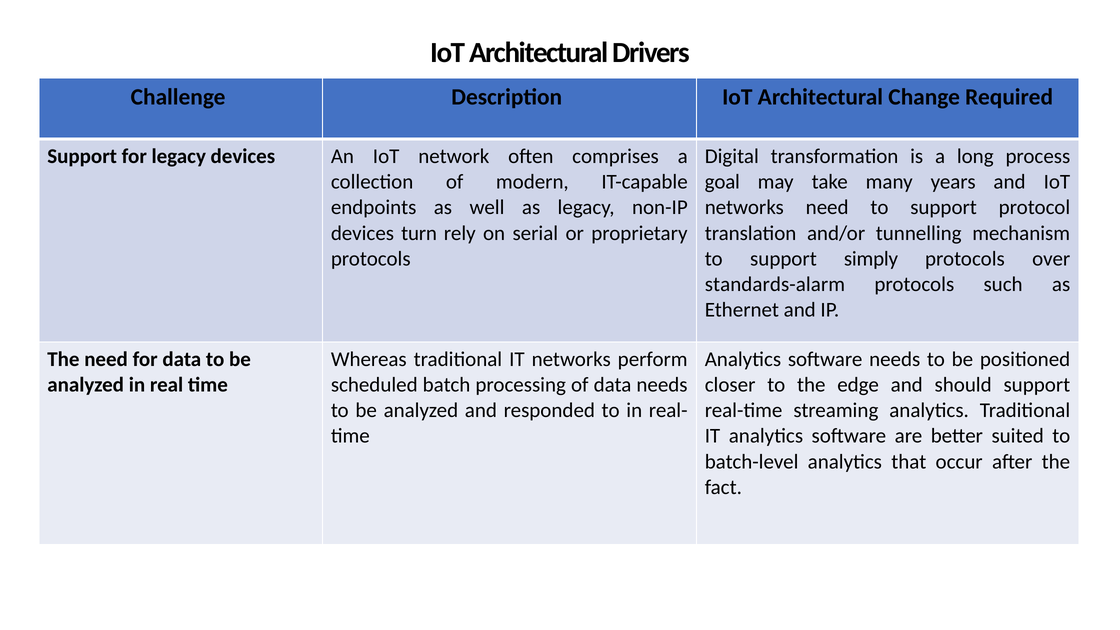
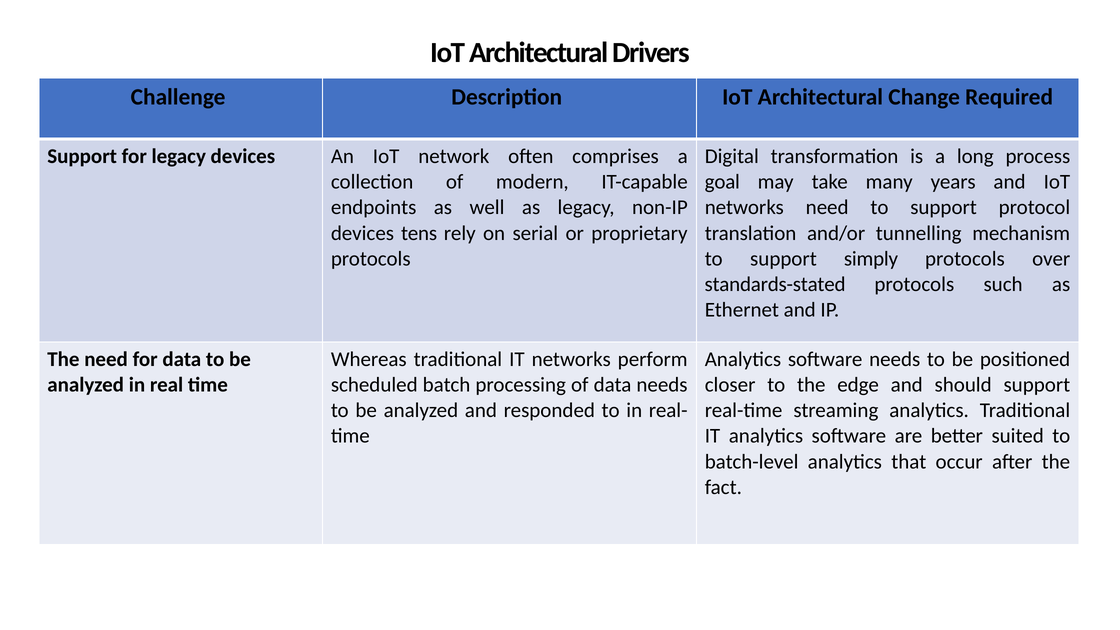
turn: turn -> tens
standards-alarm: standards-alarm -> standards-stated
